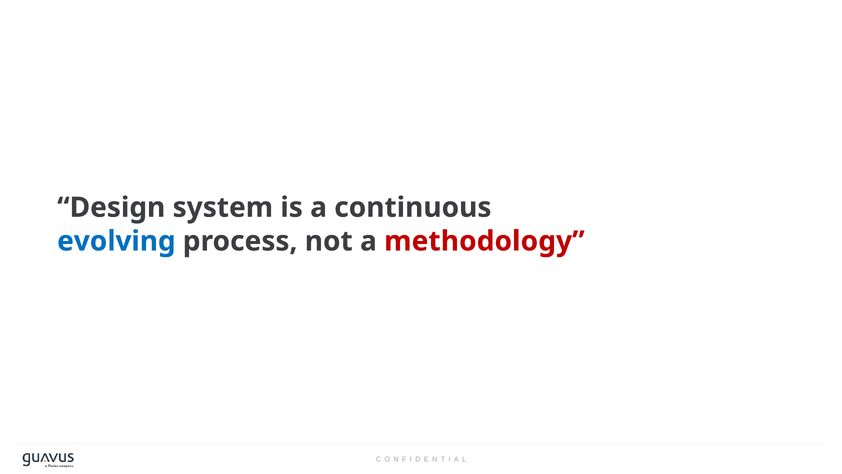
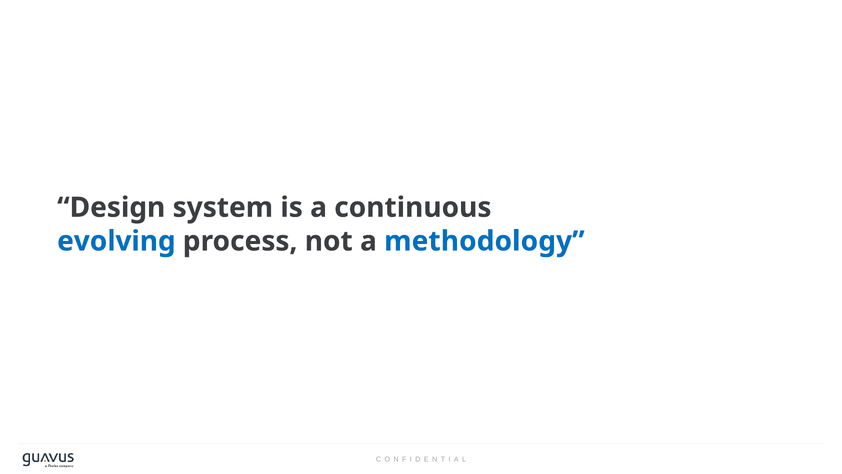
methodology colour: red -> blue
